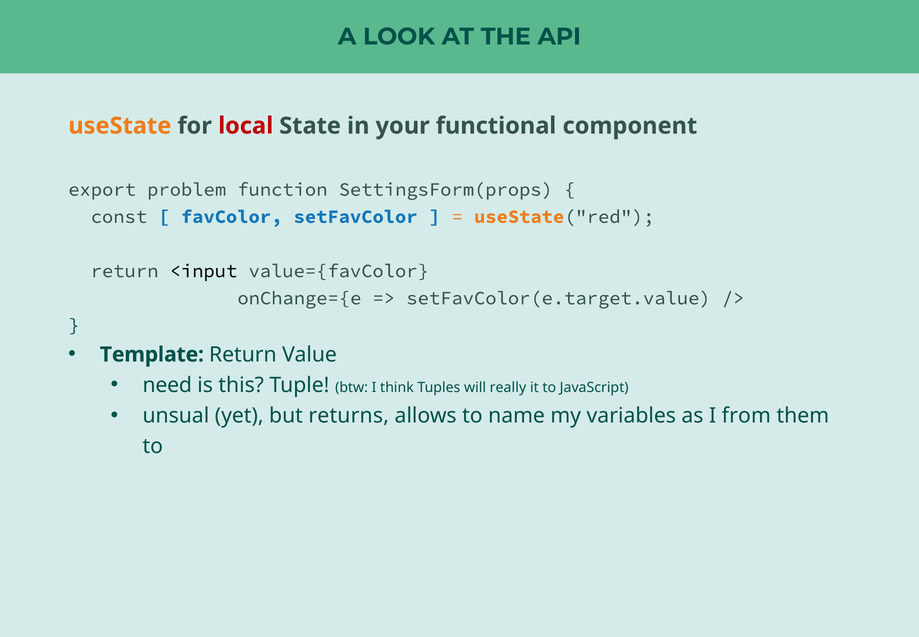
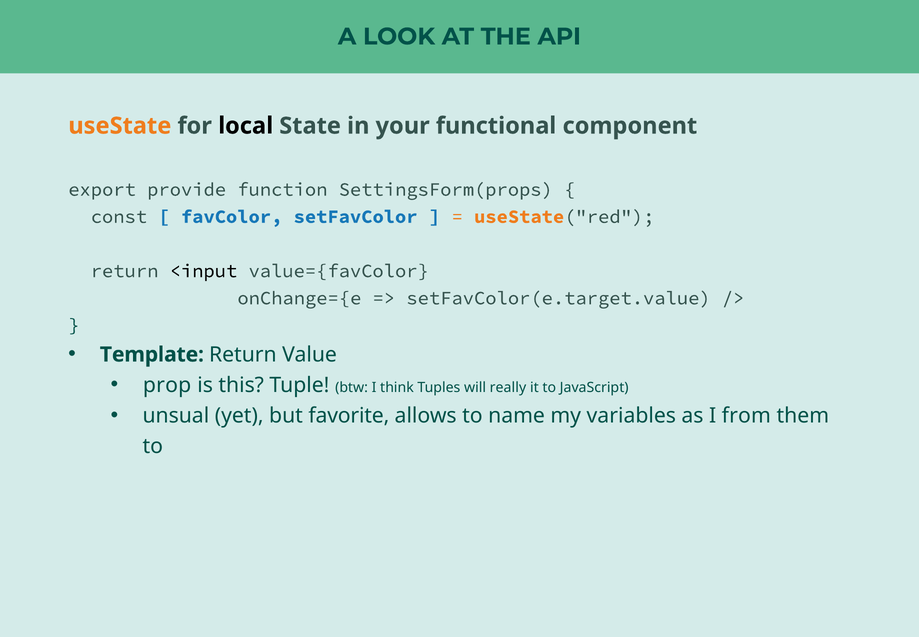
local colour: red -> black
problem: problem -> provide
need: need -> prop
returns: returns -> favorite
